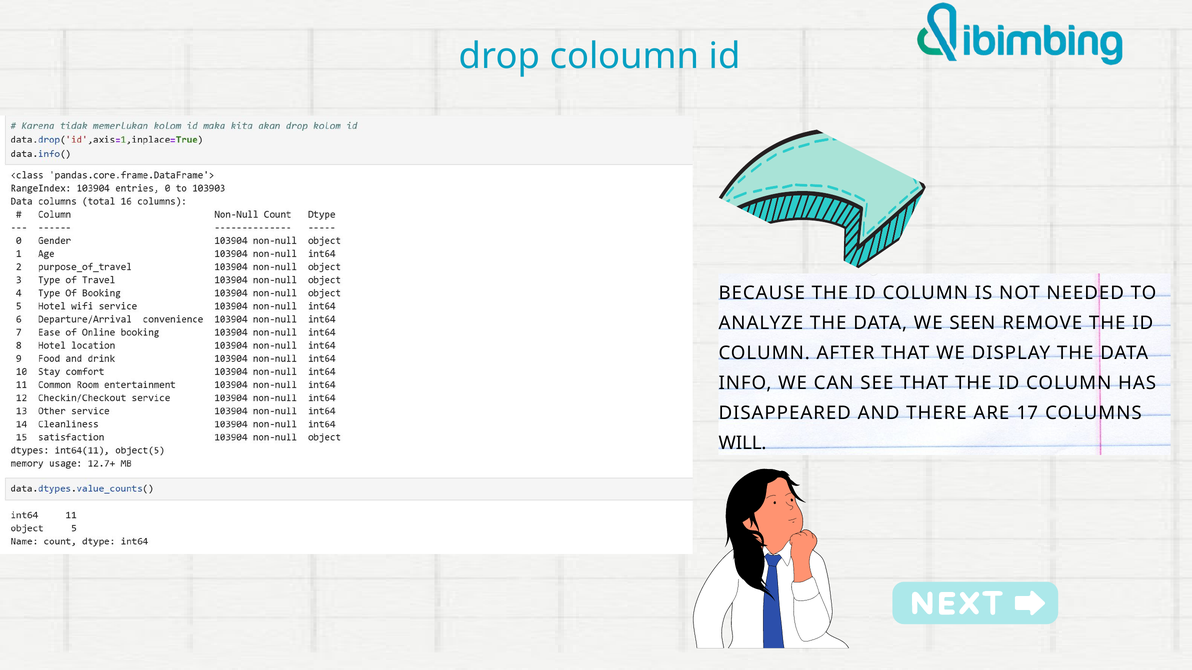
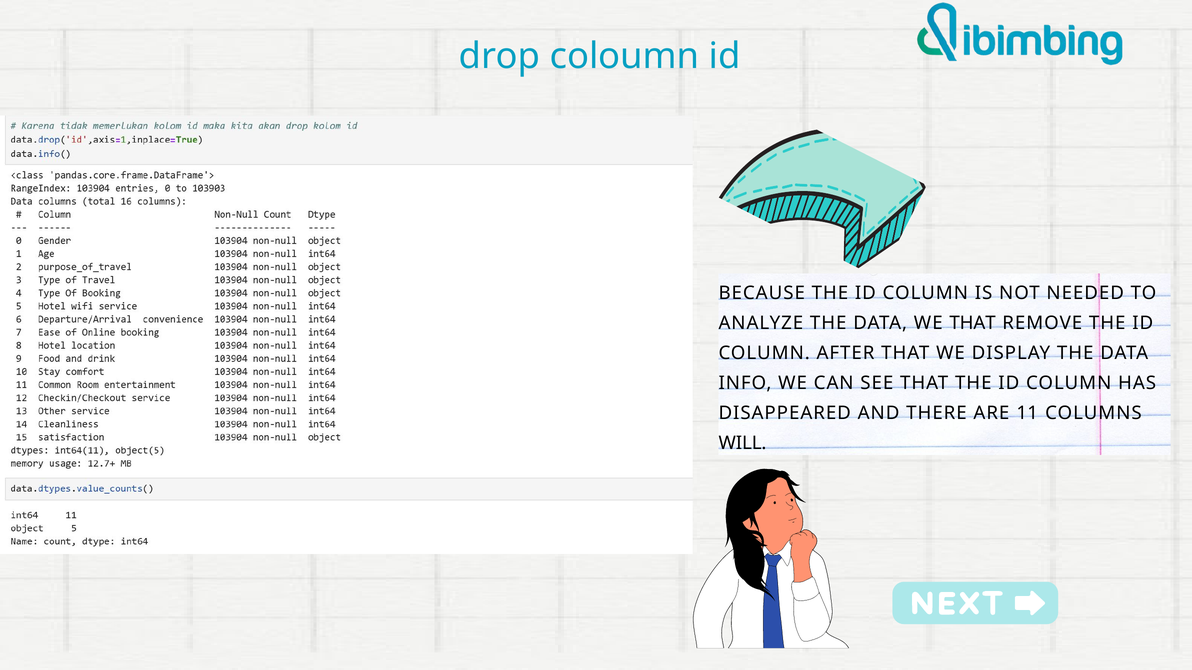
WE SEEN: SEEN -> THAT
17: 17 -> 11
